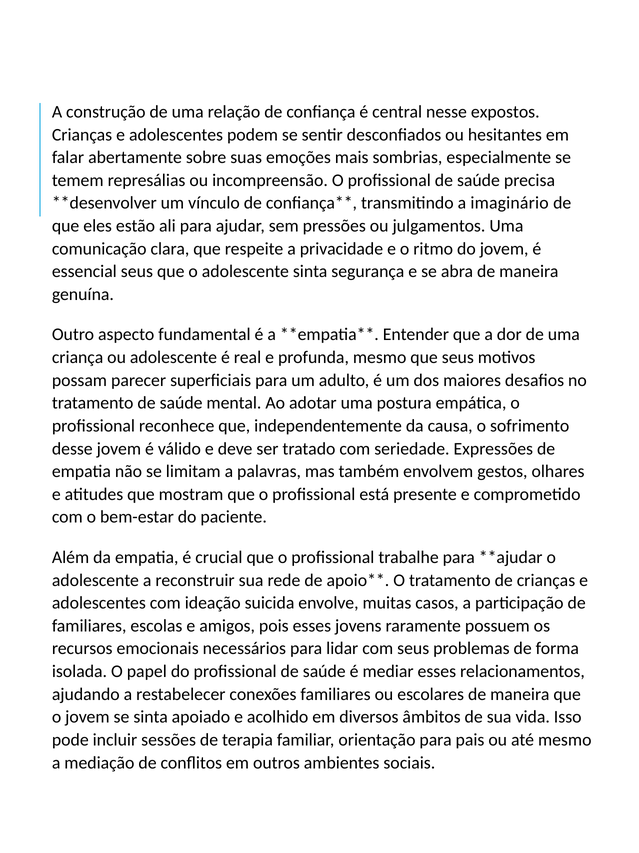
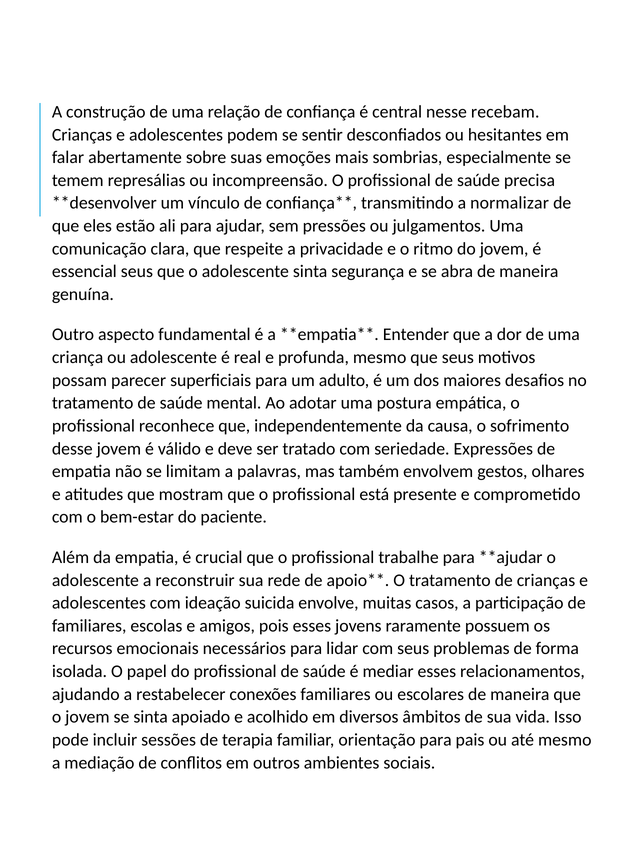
expostos: expostos -> recebam
imaginário: imaginário -> normalizar
